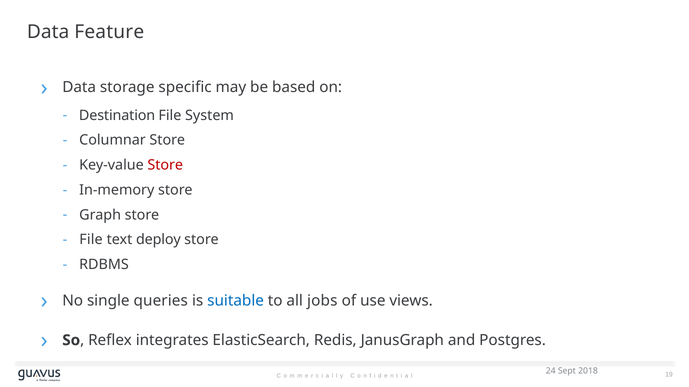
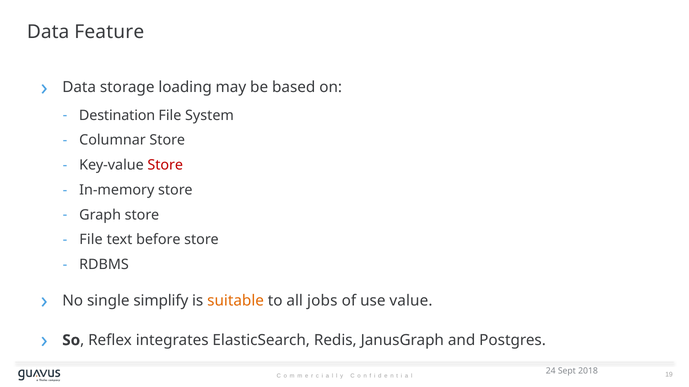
specific: specific -> loading
deploy: deploy -> before
queries: queries -> simplify
suitable colour: blue -> orange
views: views -> value
